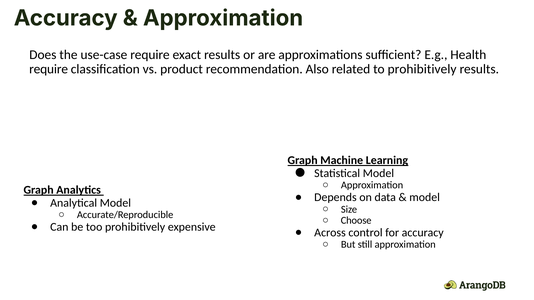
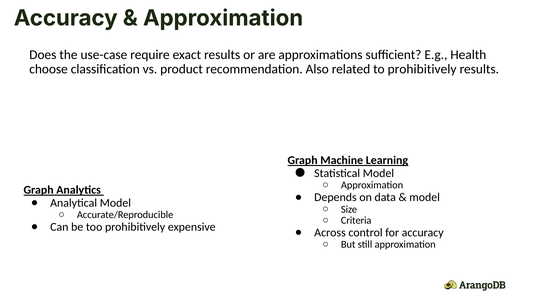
require at (49, 69): require -> choose
Choose: Choose -> Criteria
